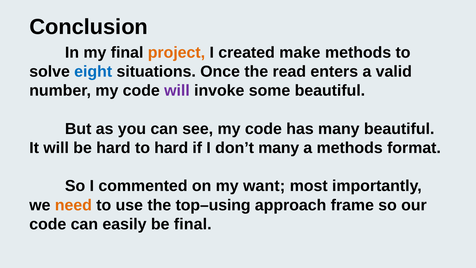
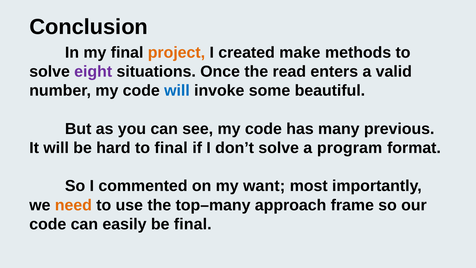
eight colour: blue -> purple
will at (177, 91) colour: purple -> blue
many beautiful: beautiful -> previous
to hard: hard -> final
don’t many: many -> solve
a methods: methods -> program
top–using: top–using -> top–many
